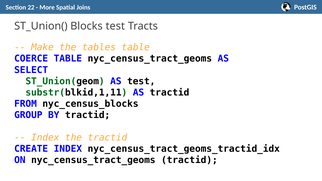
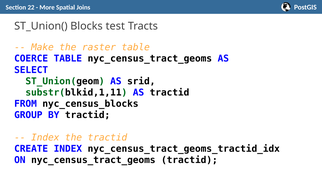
tables: tables -> raster
AS test: test -> srid
